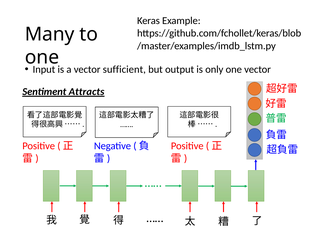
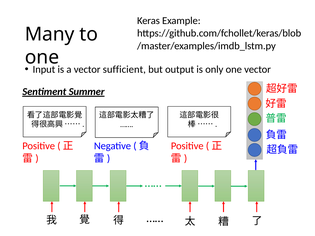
Attracts: Attracts -> Summer
